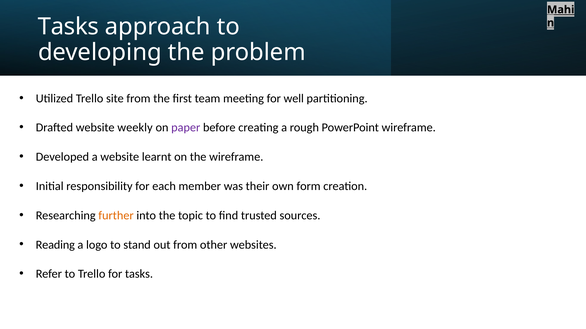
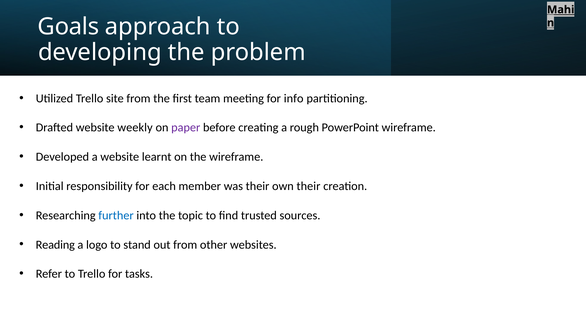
Tasks at (68, 27): Tasks -> Goals
well: well -> info
own form: form -> their
further colour: orange -> blue
